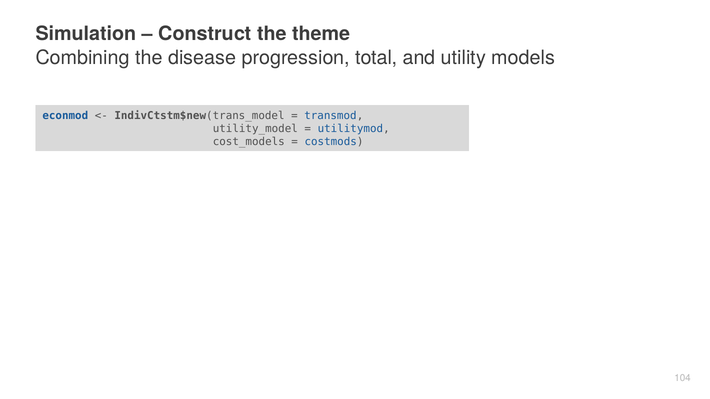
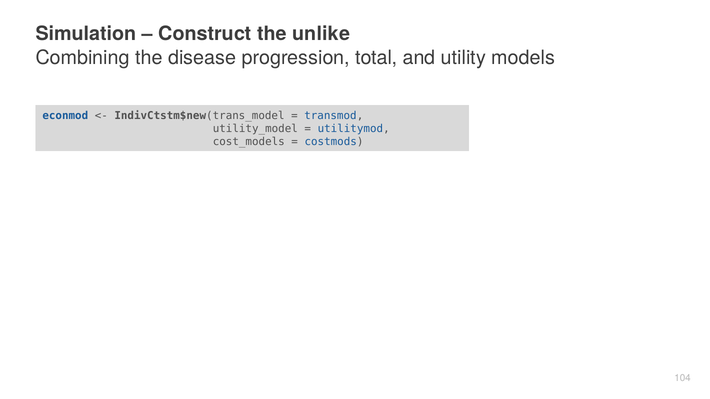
theme: theme -> unlike
